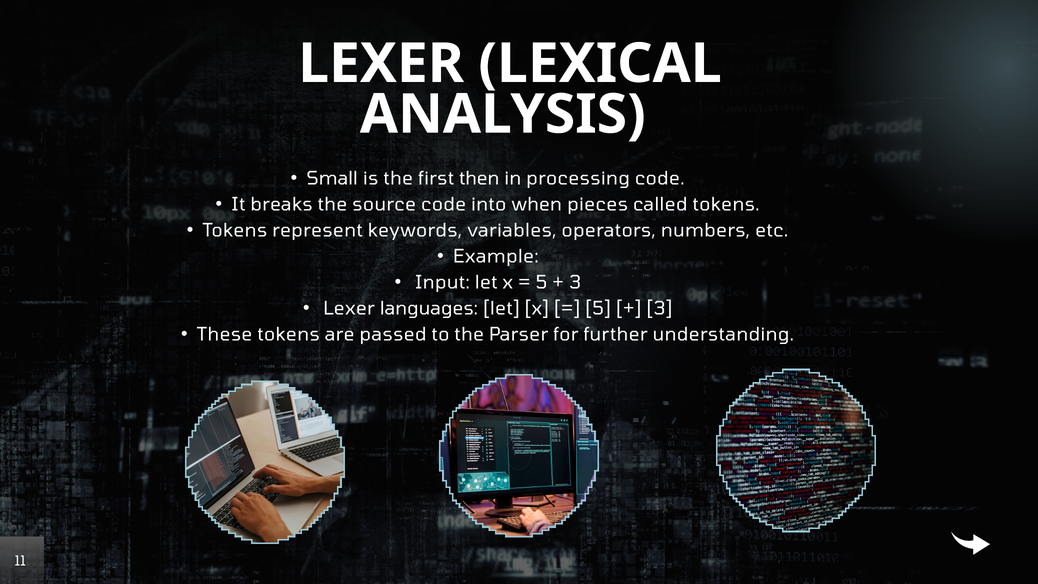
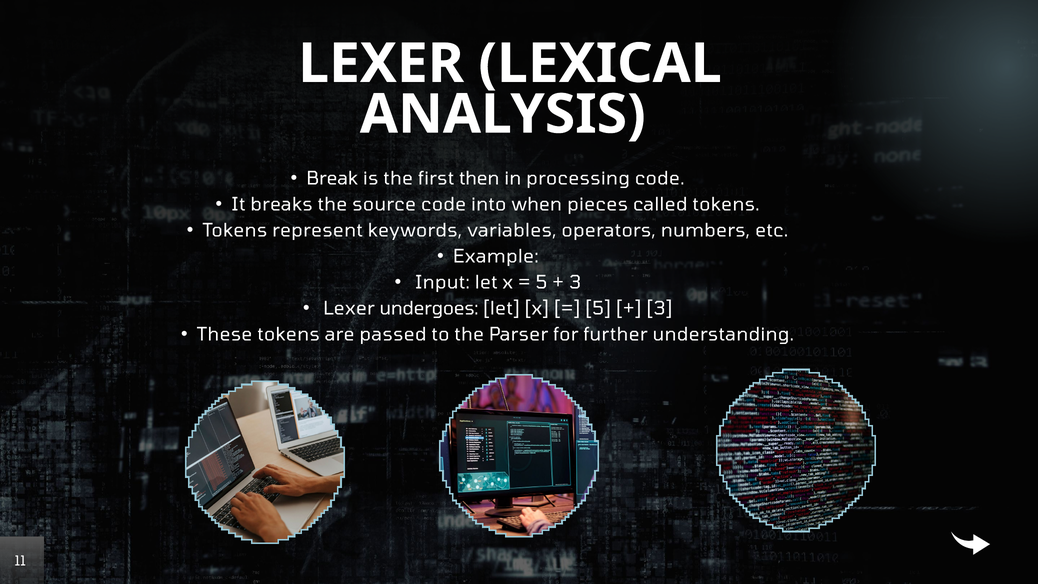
Small: Small -> Break
languages: languages -> undergoes
